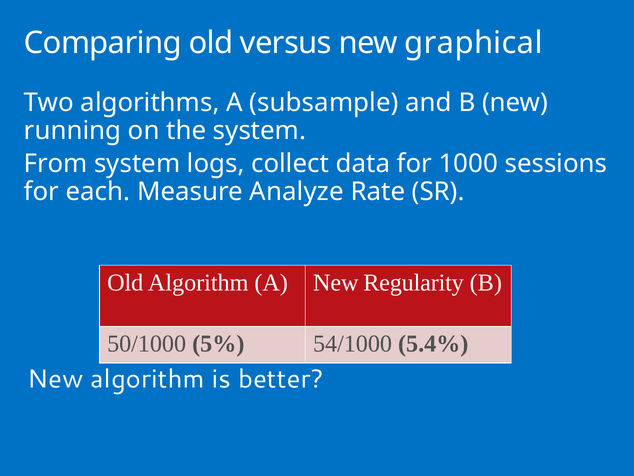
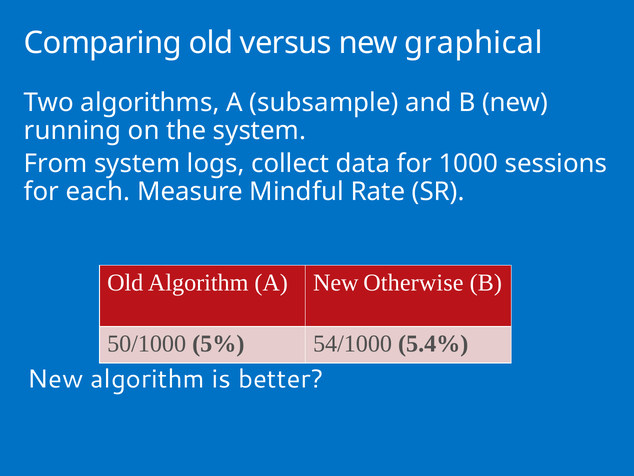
Analyze: Analyze -> Mindful
Regularity: Regularity -> Otherwise
